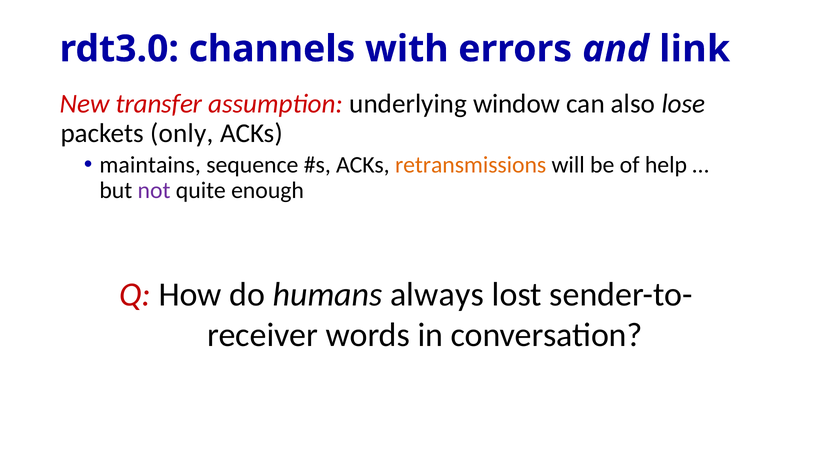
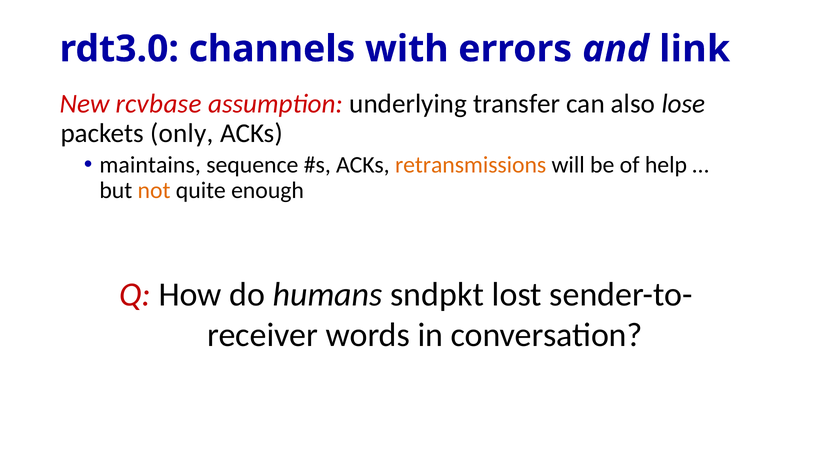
transfer: transfer -> rcvbase
window: window -> transfer
not colour: purple -> orange
always: always -> sndpkt
